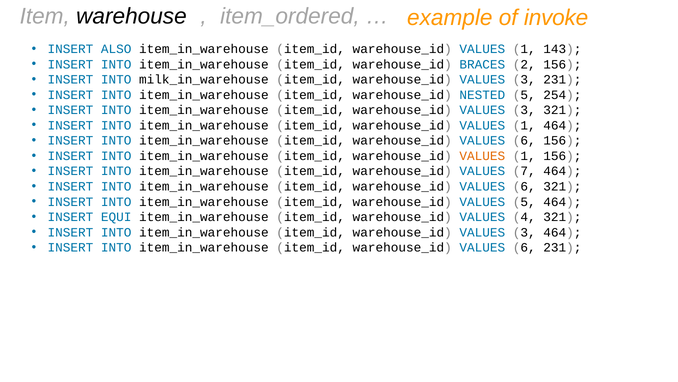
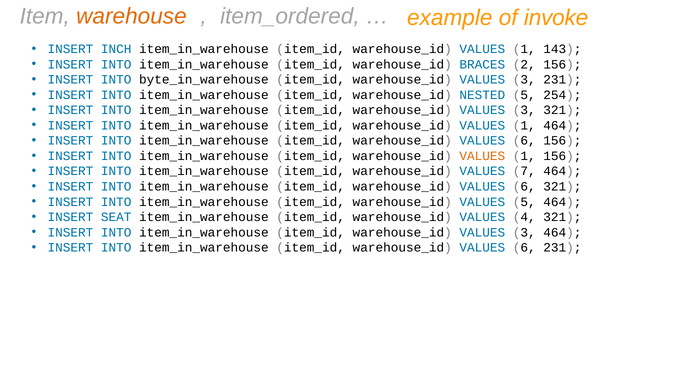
warehouse colour: black -> orange
ALSO: ALSO -> INCH
milk_in_warehouse: milk_in_warehouse -> byte_in_warehouse
EQUI: EQUI -> SEAT
